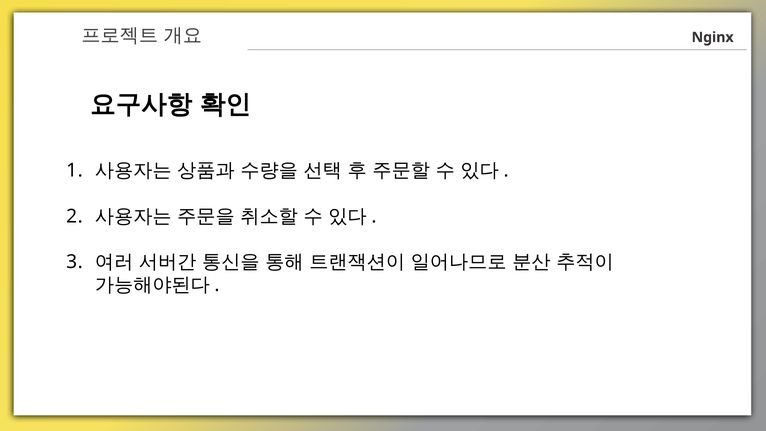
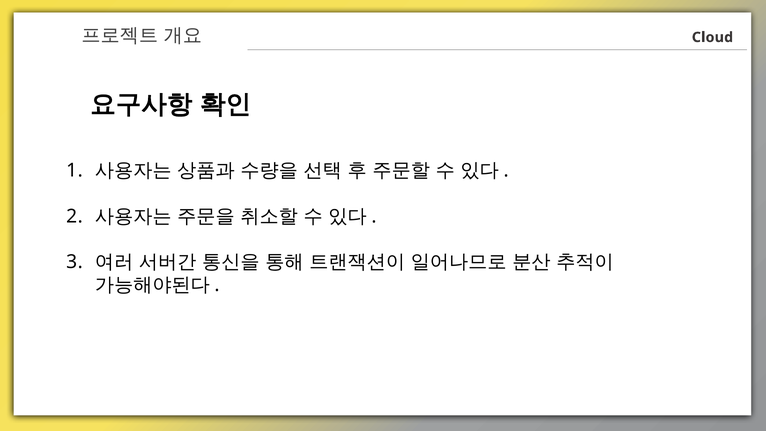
Nginx: Nginx -> Cloud
